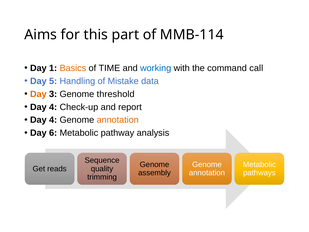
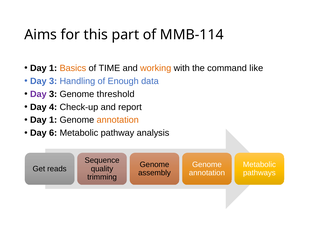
working colour: blue -> orange
call: call -> like
5 at (53, 81): 5 -> 3
Mistake: Mistake -> Enough
Day at (38, 94) colour: orange -> purple
4 at (53, 120): 4 -> 1
